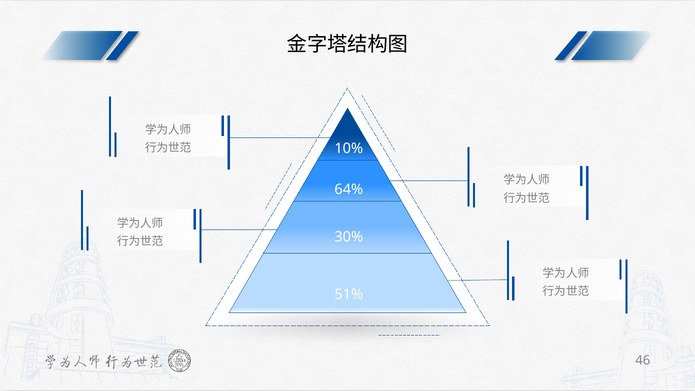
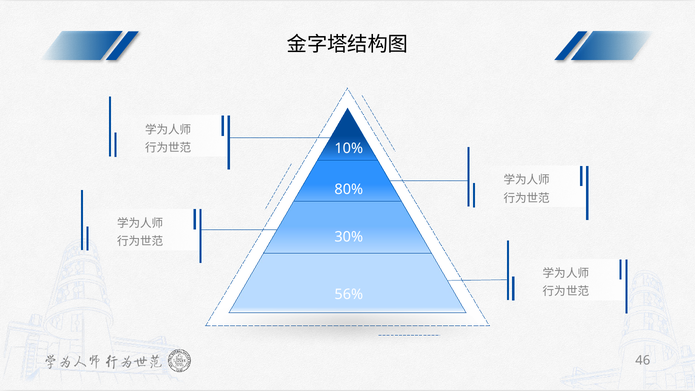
64%: 64% -> 80%
51%: 51% -> 56%
